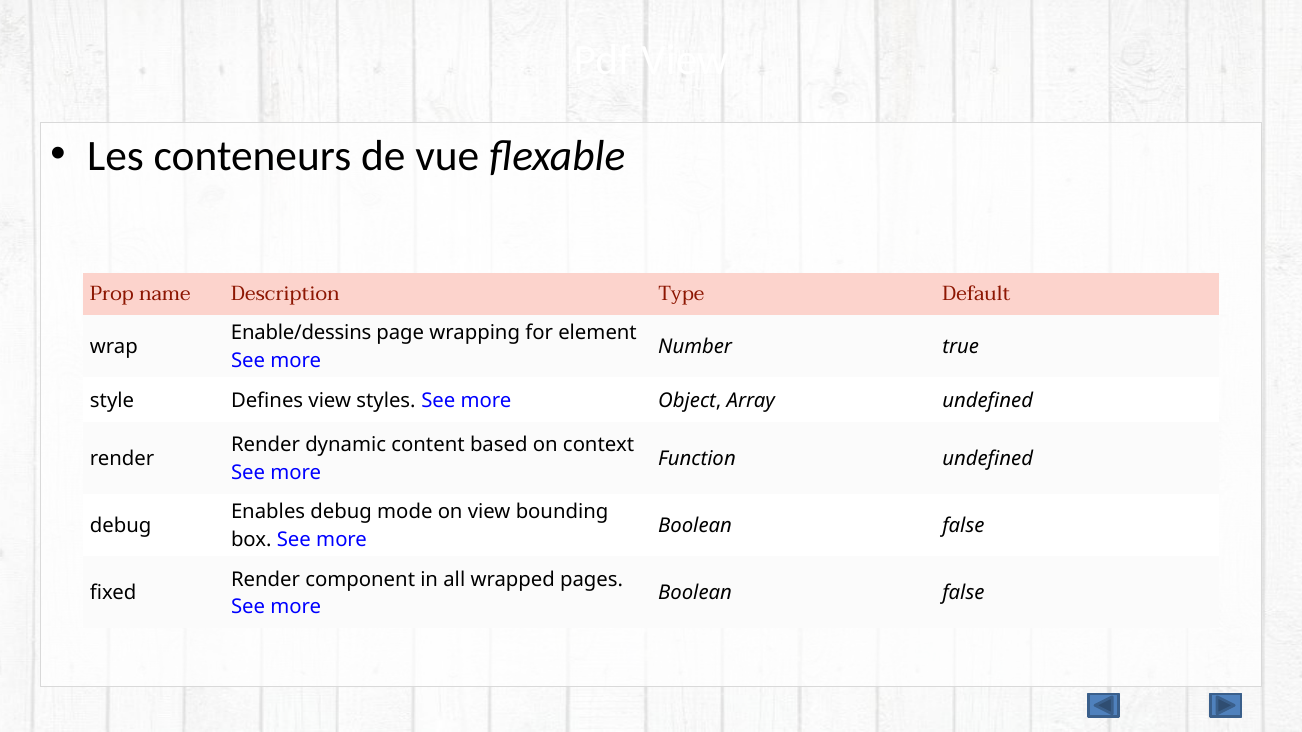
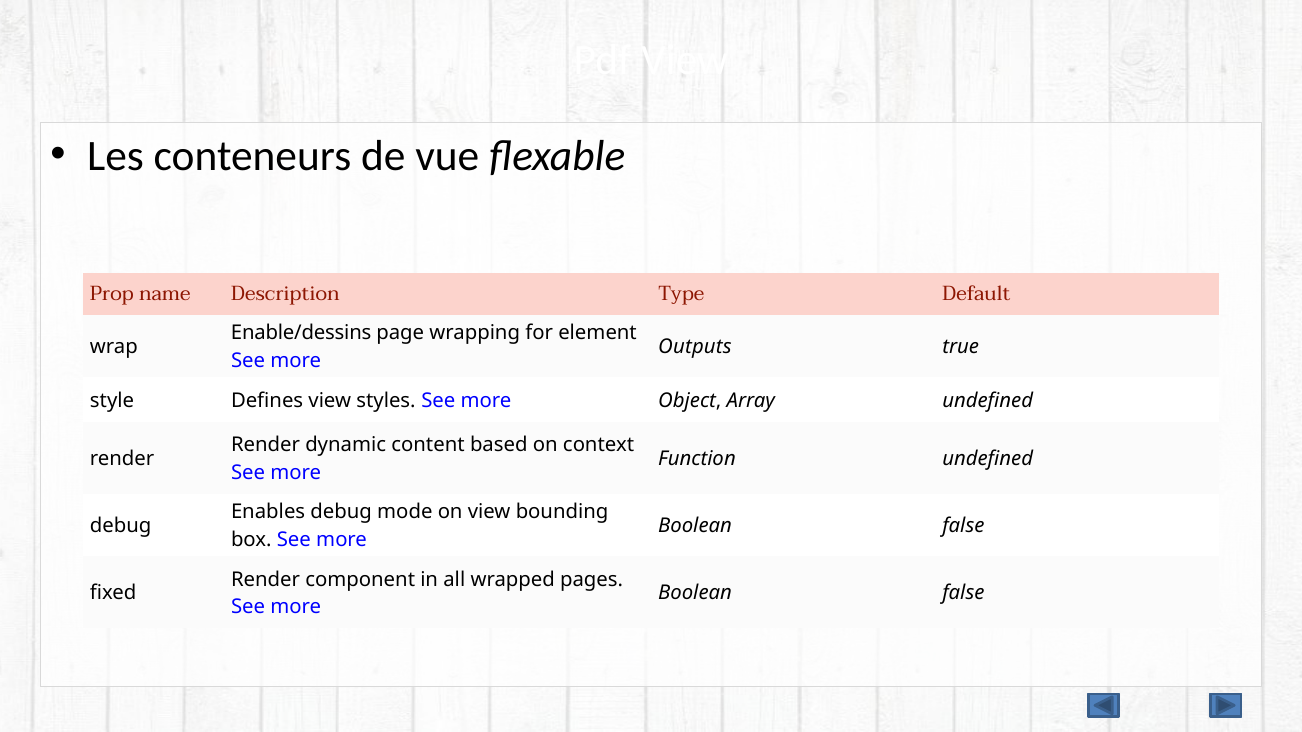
Number: Number -> Outputs
